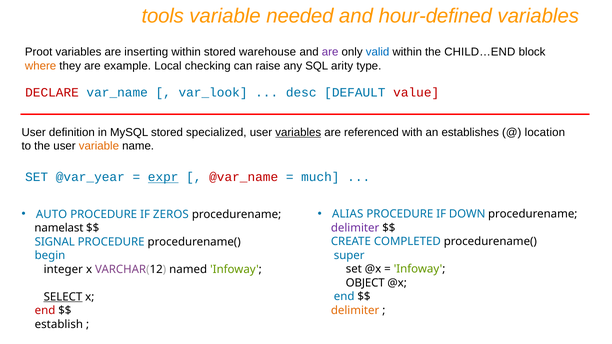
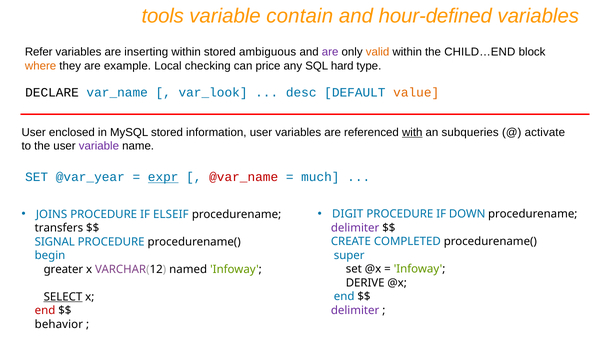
needed: needed -> contain
Proot: Proot -> Refer
warehouse: warehouse -> ambiguous
valid colour: blue -> orange
raise: raise -> price
arity: arity -> hard
DECLARE colour: red -> black
value colour: red -> orange
definition: definition -> enclosed
specialized: specialized -> information
variables at (298, 132) underline: present -> none
with underline: none -> present
establishes: establishes -> subqueries
location: location -> activate
variable at (99, 146) colour: orange -> purple
ALIAS: ALIAS -> DIGIT
AUTO: AUTO -> JOINS
ZEROS: ZEROS -> ELSEIF
namelast: namelast -> transfers
integer: integer -> greater
OBJECT: OBJECT -> DERIVE
delimiter at (355, 311) colour: orange -> purple
establish: establish -> behavior
